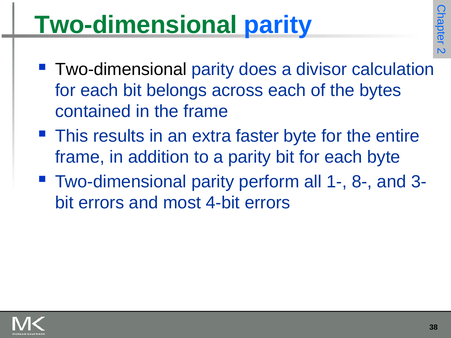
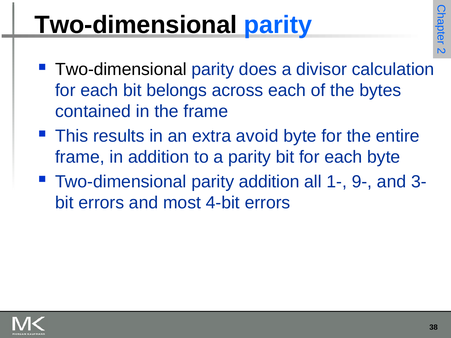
Two-dimensional at (136, 25) colour: green -> black
faster: faster -> avoid
parity perform: perform -> addition
8-: 8- -> 9-
